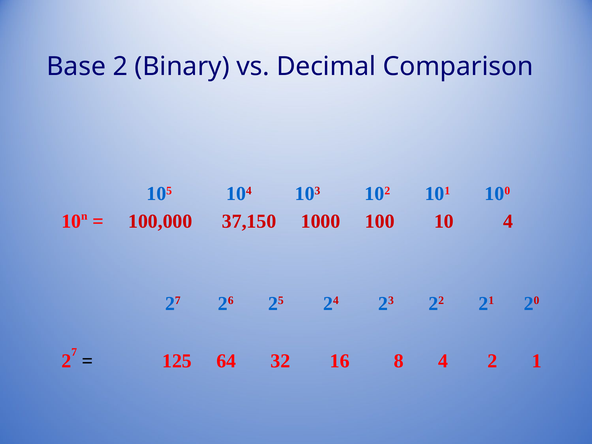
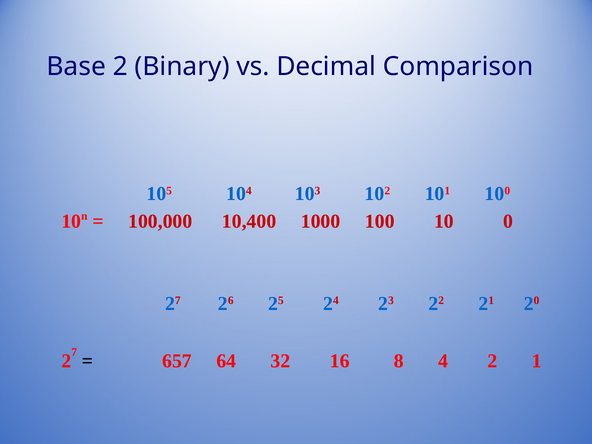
37,150: 37,150 -> 10,400
10 4: 4 -> 0
125: 125 -> 657
